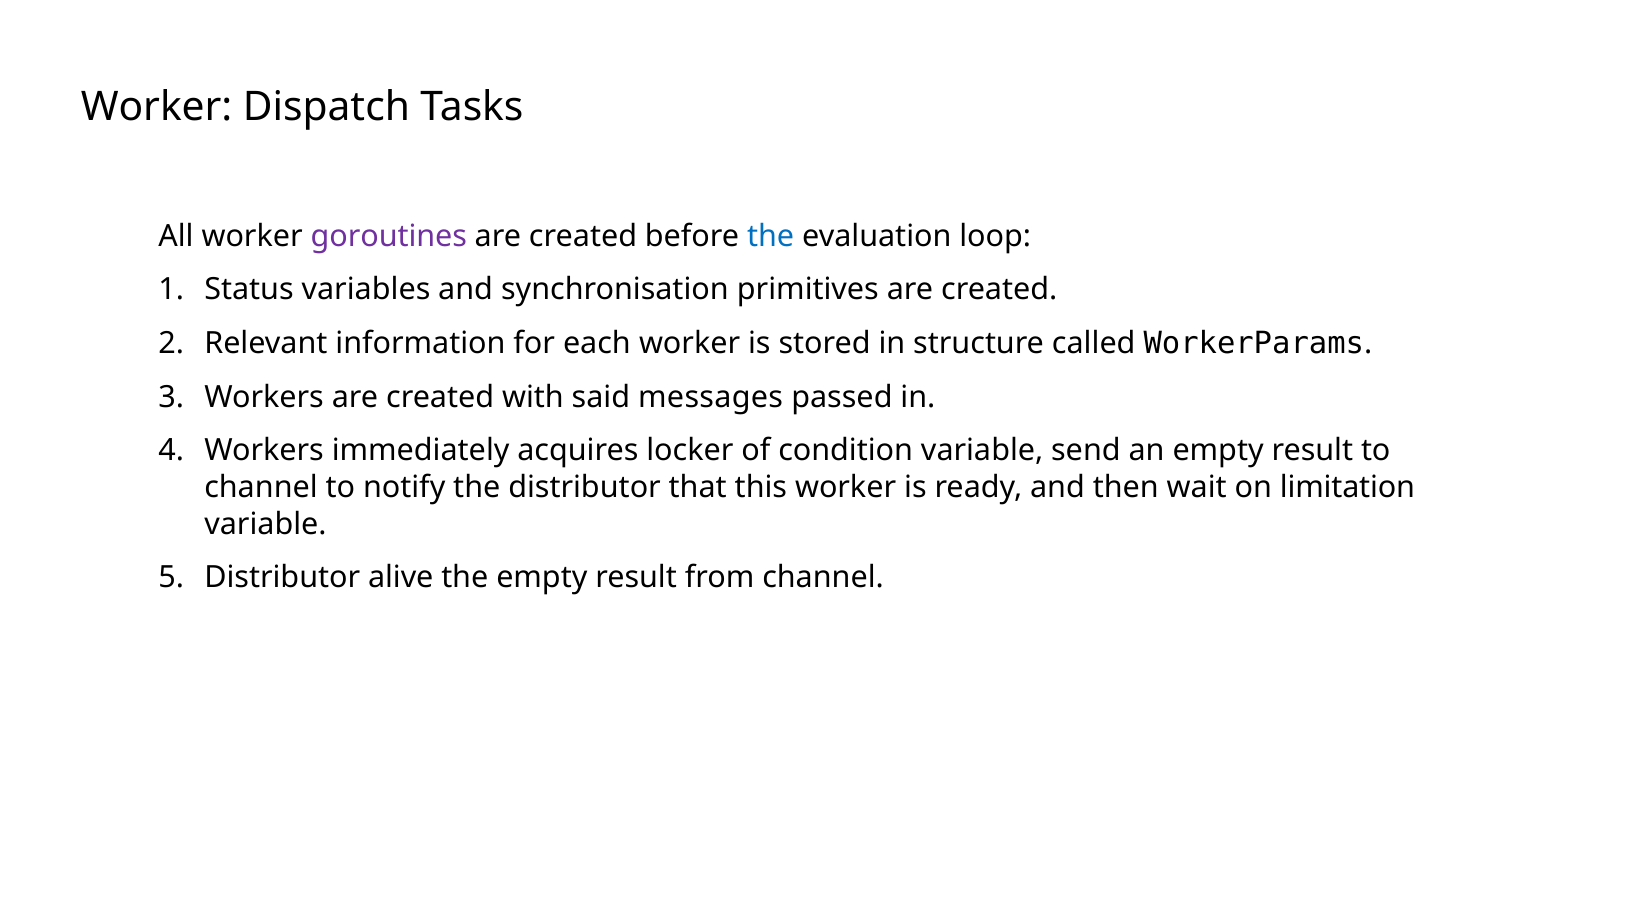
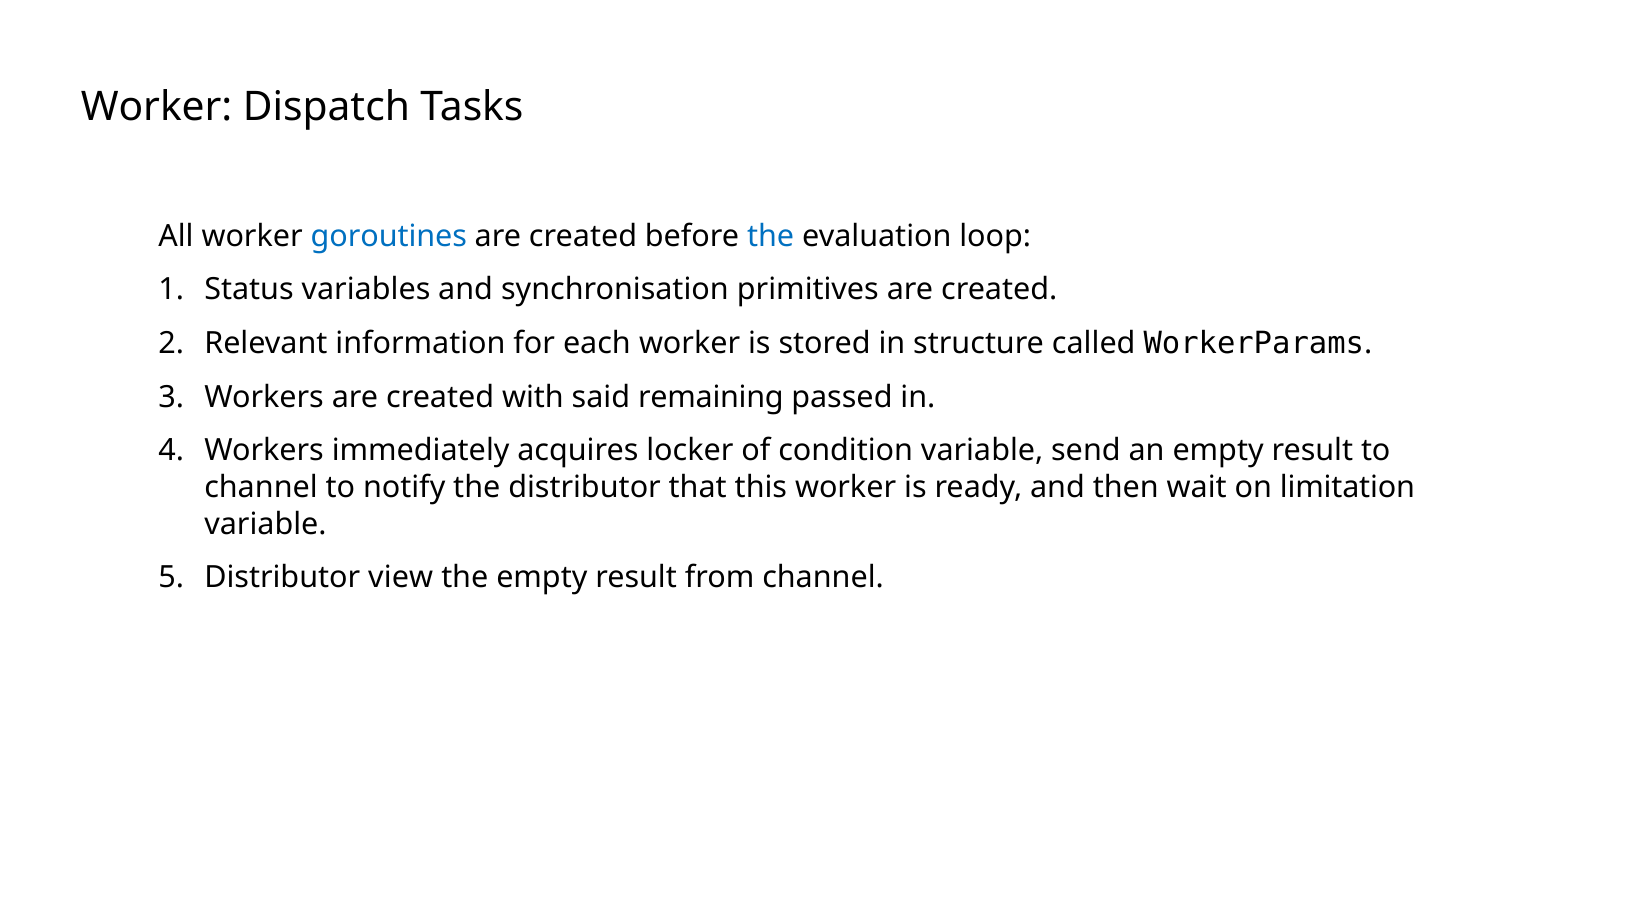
goroutines colour: purple -> blue
messages: messages -> remaining
alive: alive -> view
